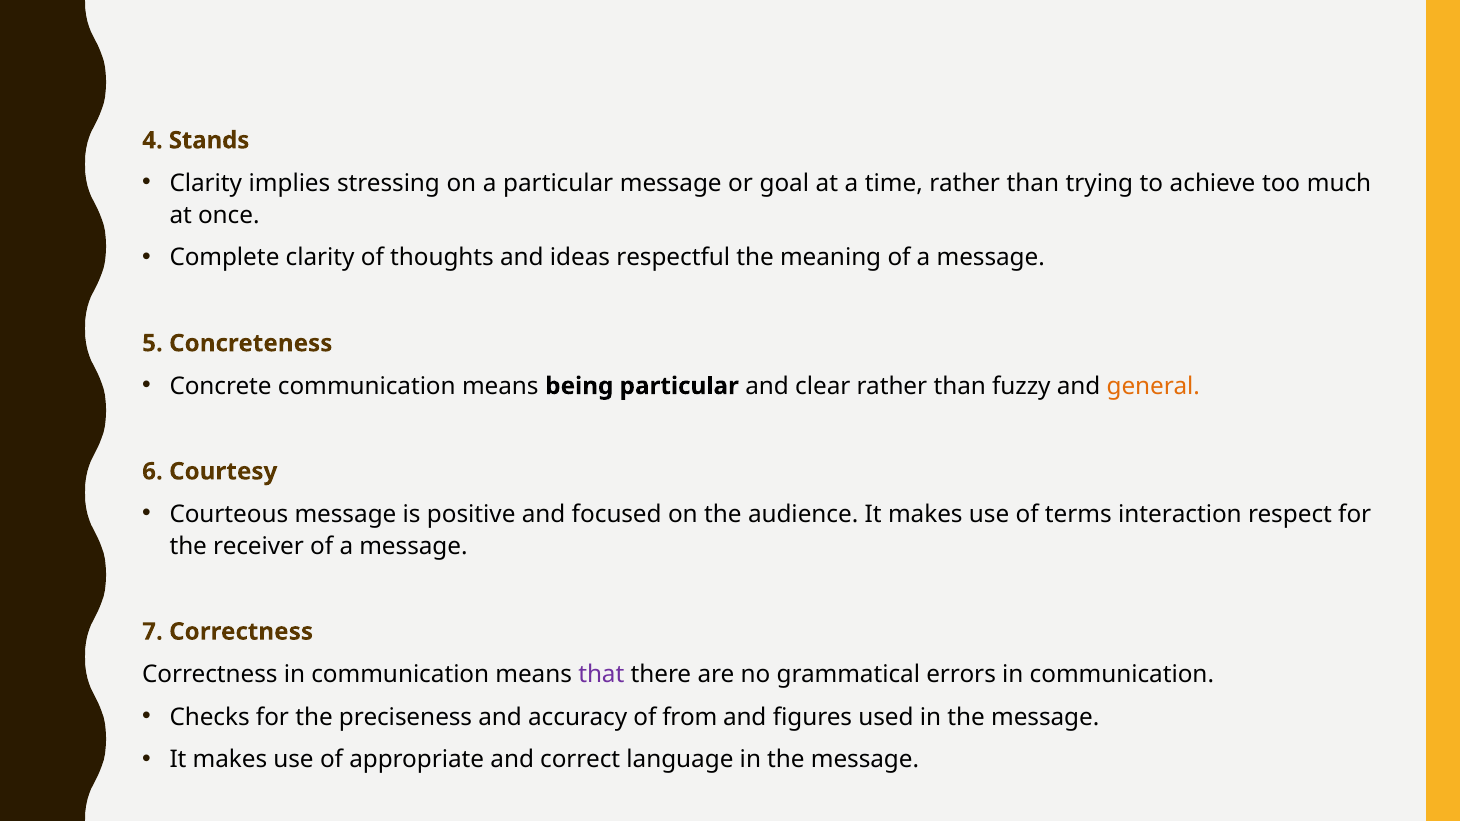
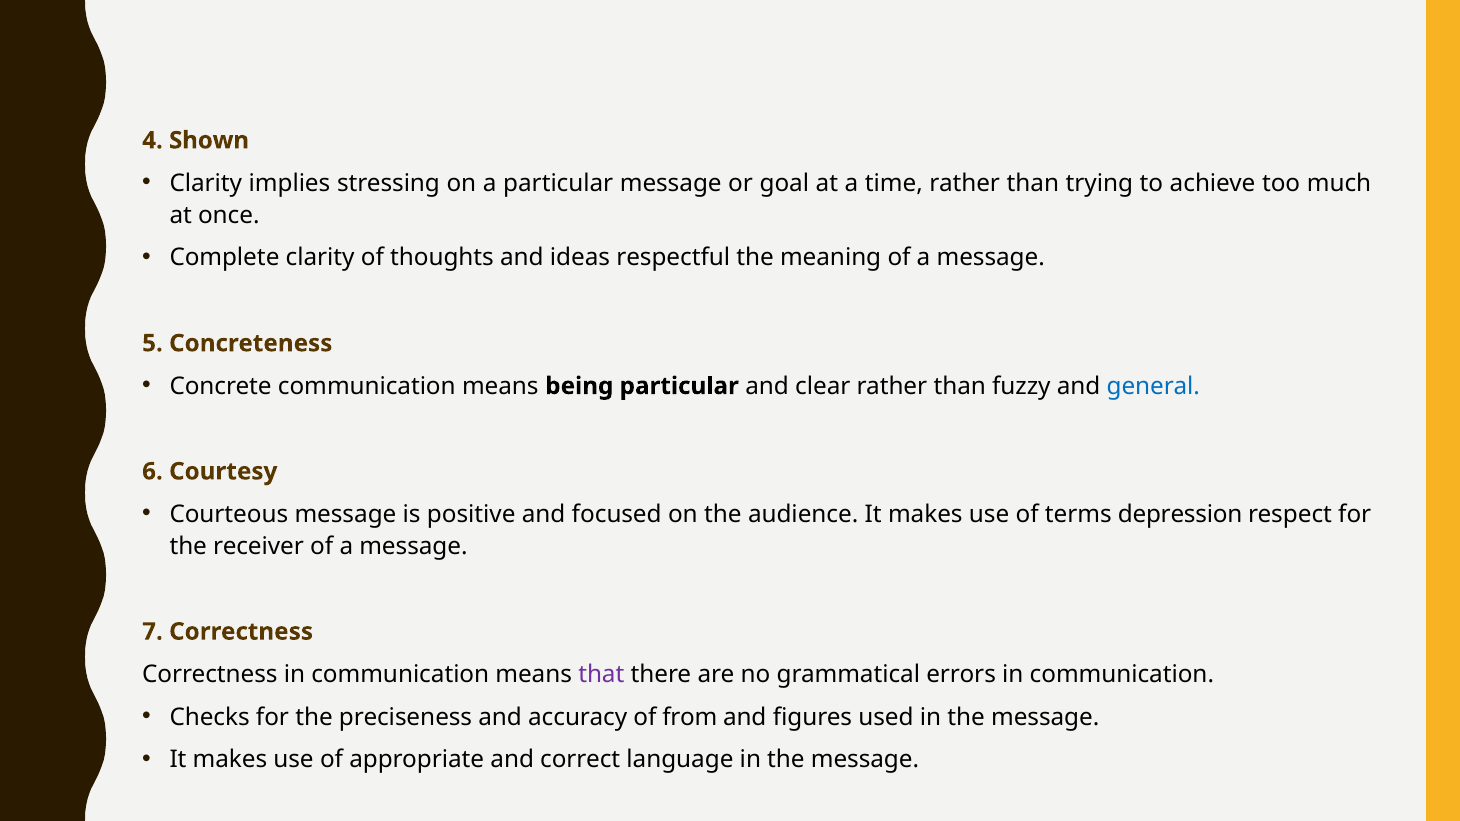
Stands: Stands -> Shown
general colour: orange -> blue
interaction: interaction -> depression
